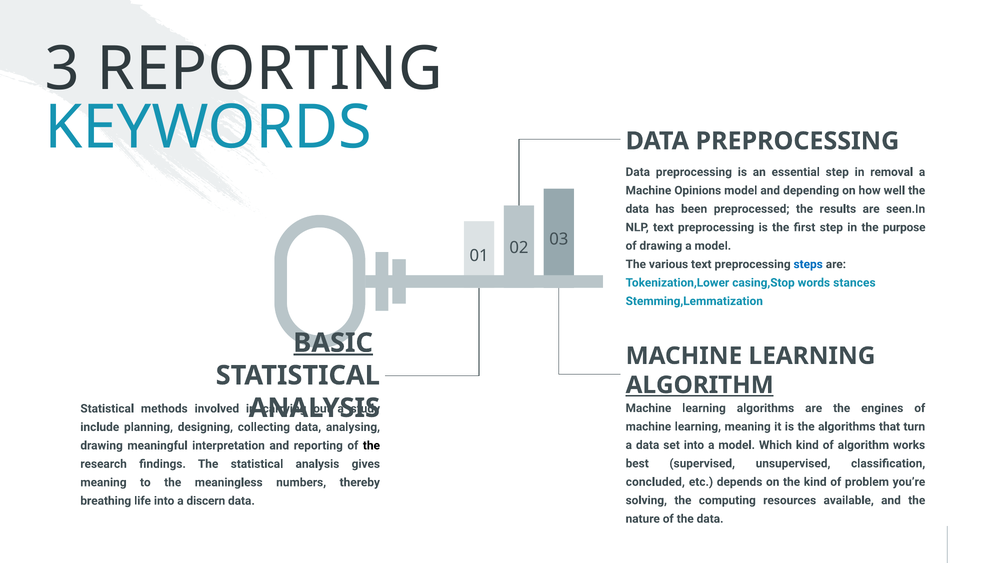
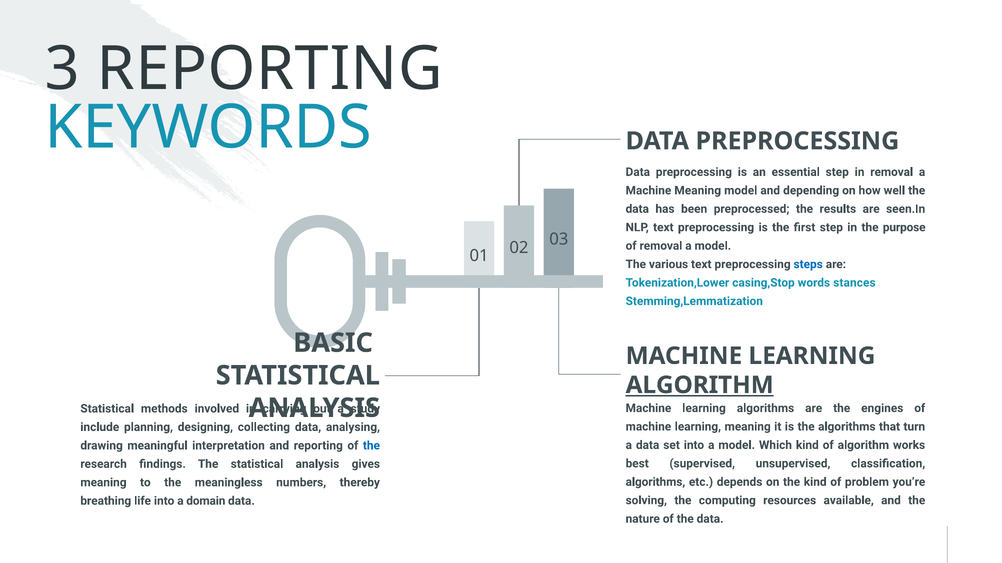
Machine Opinions: Opinions -> Meaning
of drawing: drawing -> removal
BASIC underline: present -> none
the at (371, 446) colour: black -> blue
concluded at (655, 482): concluded -> algorithms
discern: discern -> domain
